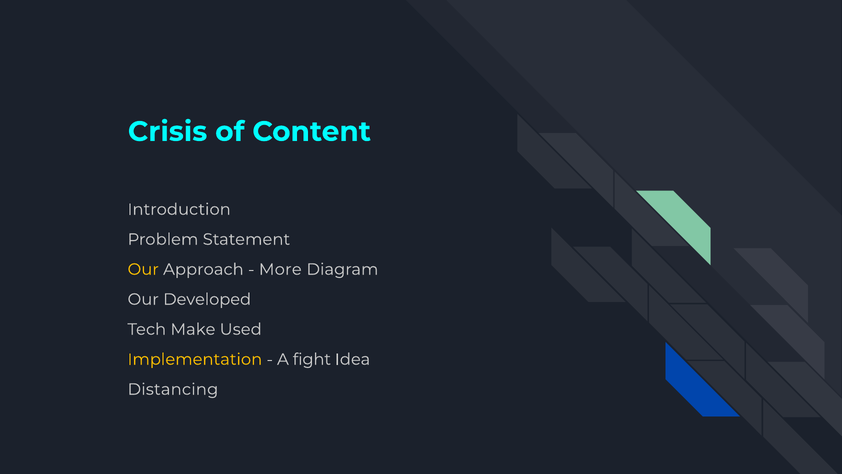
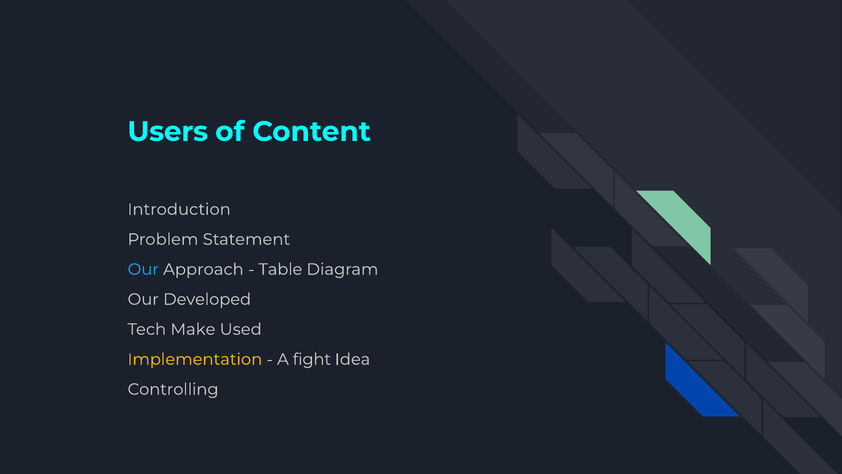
Crisis: Crisis -> Users
Our at (143, 269) colour: yellow -> light blue
More: More -> Table
Distancing: Distancing -> Controlling
